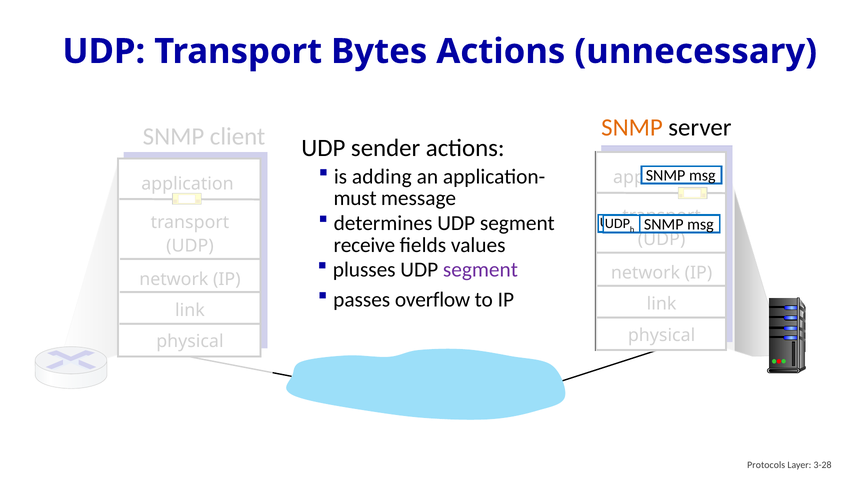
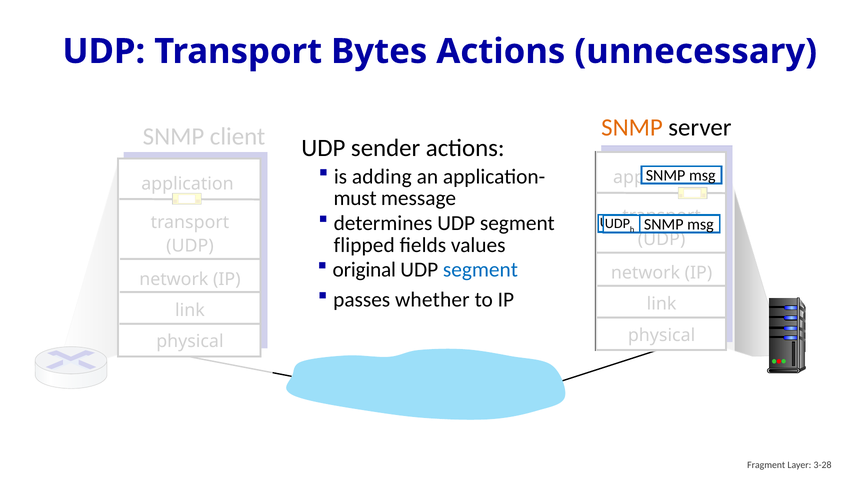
receive: receive -> flipped
plusses: plusses -> original
segment at (480, 269) colour: purple -> blue
overflow: overflow -> whether
Protocols: Protocols -> Fragment
